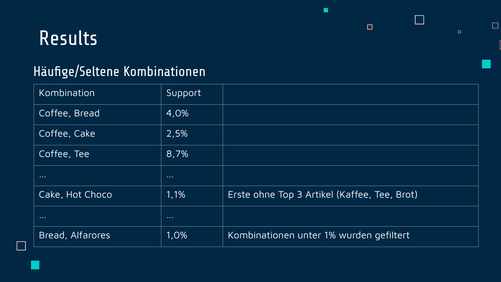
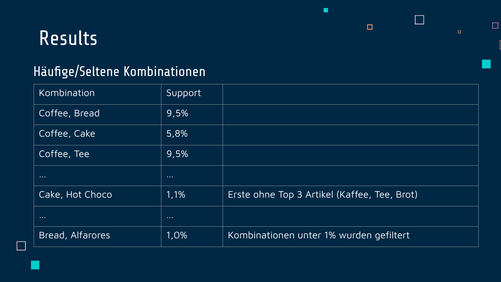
Bread 4,0%: 4,0% -> 9,5%
2,5%: 2,5% -> 5,8%
Tee 8,7%: 8,7% -> 9,5%
